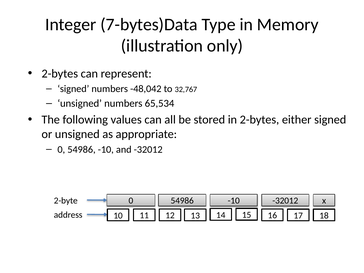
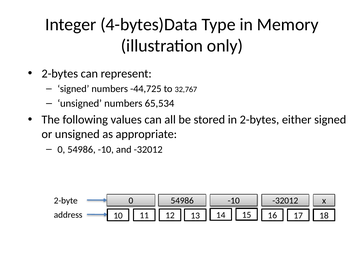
7-bytes)Data: 7-bytes)Data -> 4-bytes)Data
-48,042: -48,042 -> -44,725
